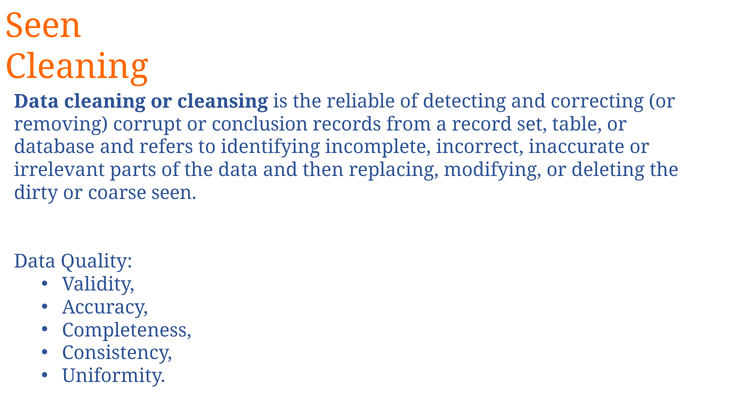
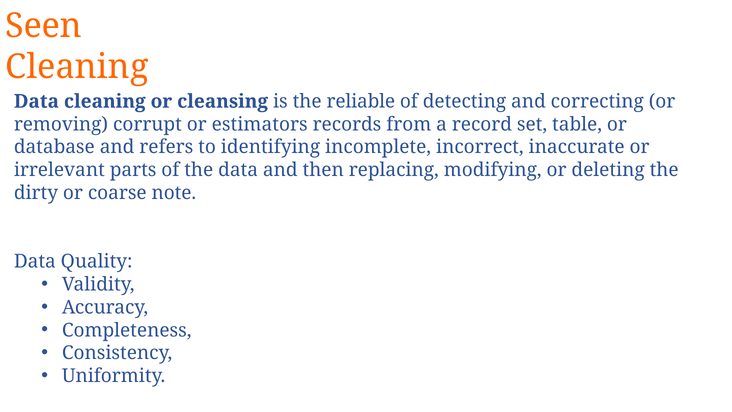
conclusion: conclusion -> estimators
coarse seen: seen -> note
